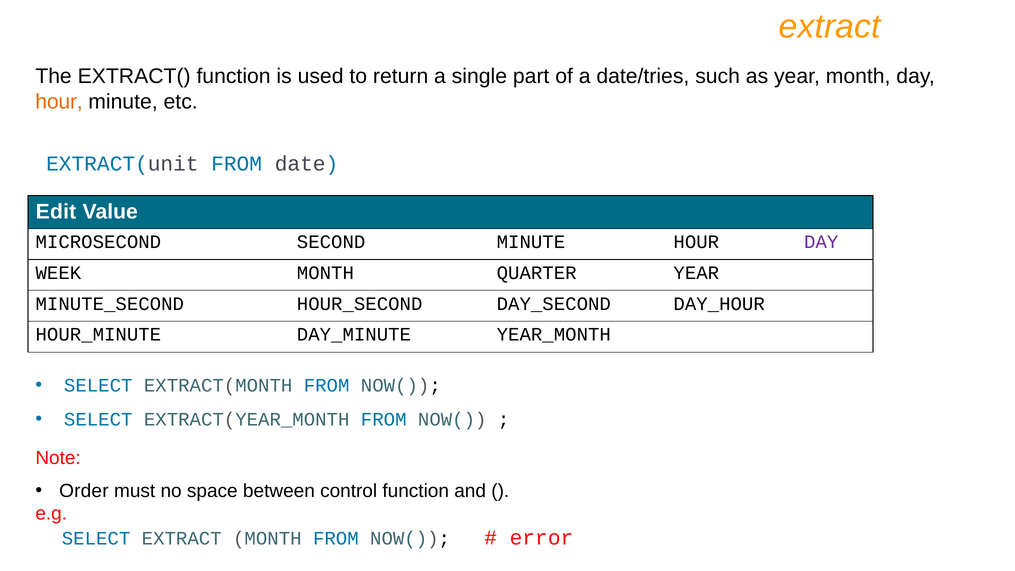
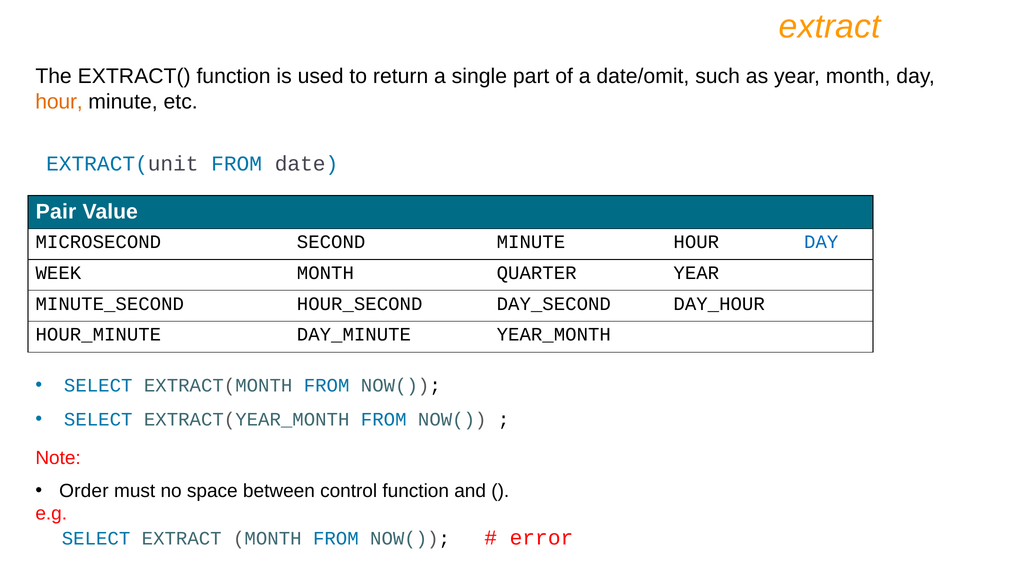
date/tries: date/tries -> date/omit
Edit: Edit -> Pair
DAY at (821, 242) colour: purple -> blue
